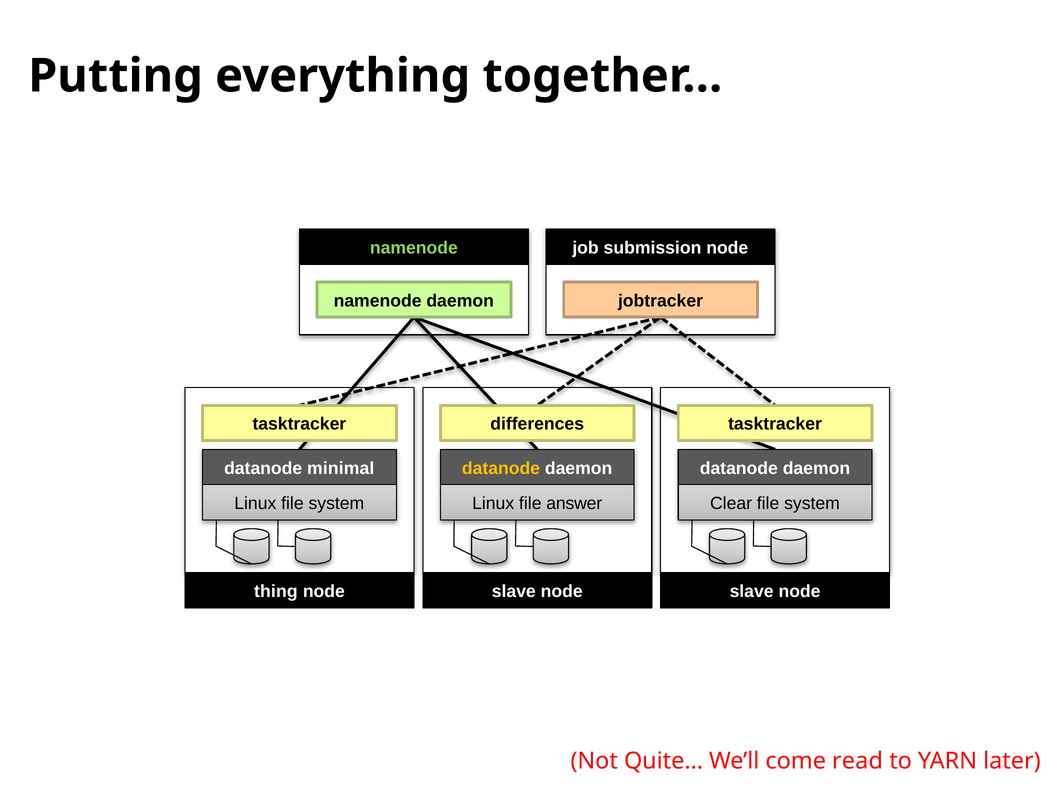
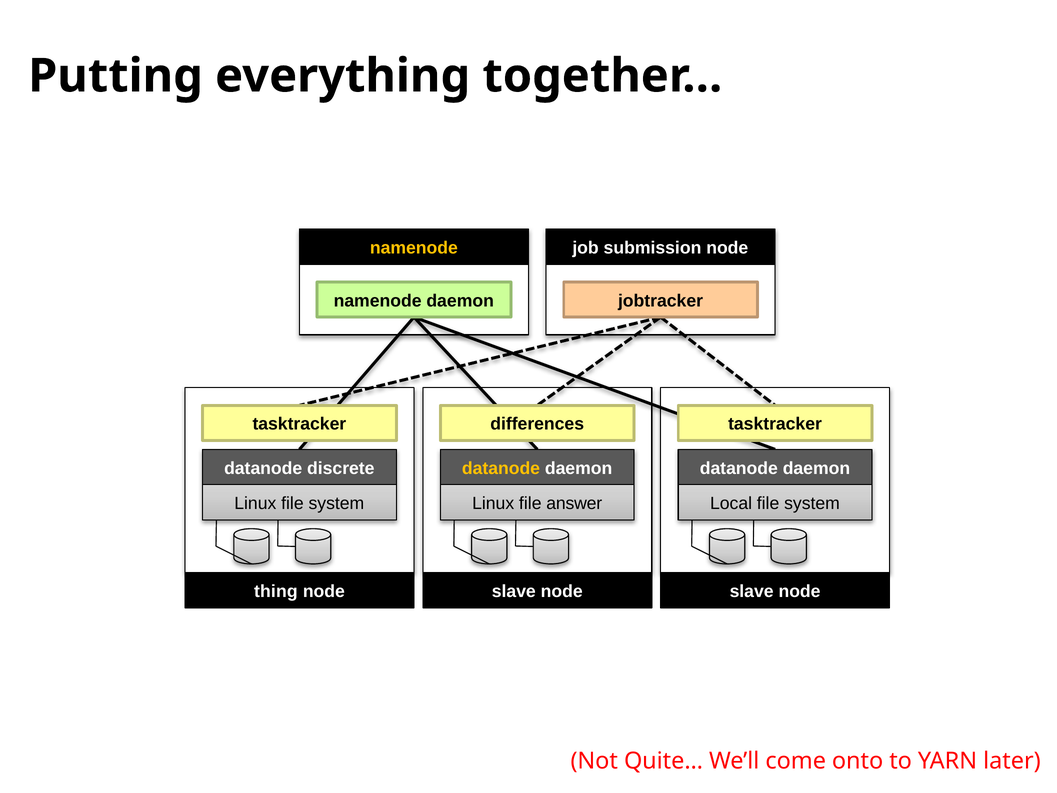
namenode at (414, 248) colour: light green -> yellow
minimal: minimal -> discrete
Clear: Clear -> Local
read: read -> onto
